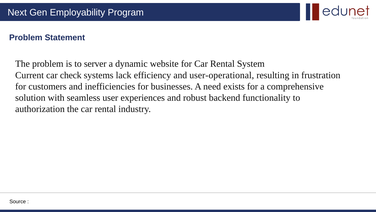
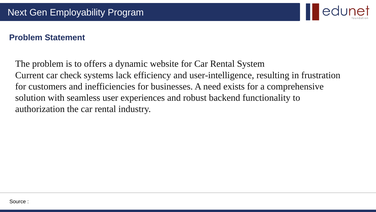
server: server -> offers
user-operational: user-operational -> user-intelligence
